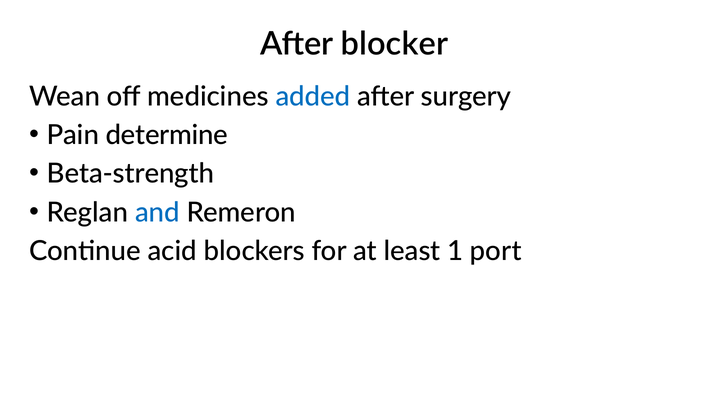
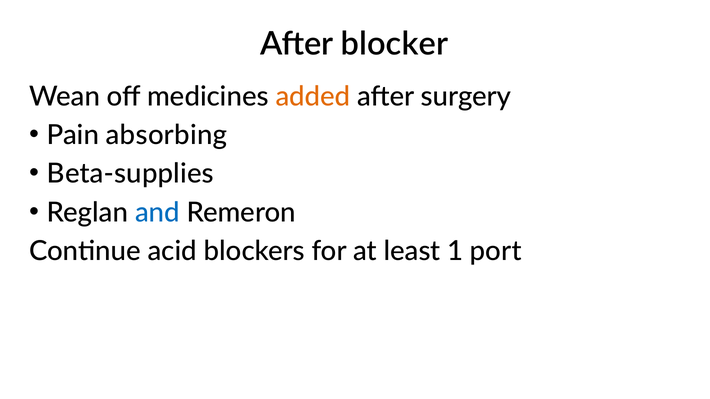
added colour: blue -> orange
determine: determine -> absorbing
Beta-strength: Beta-strength -> Beta-supplies
